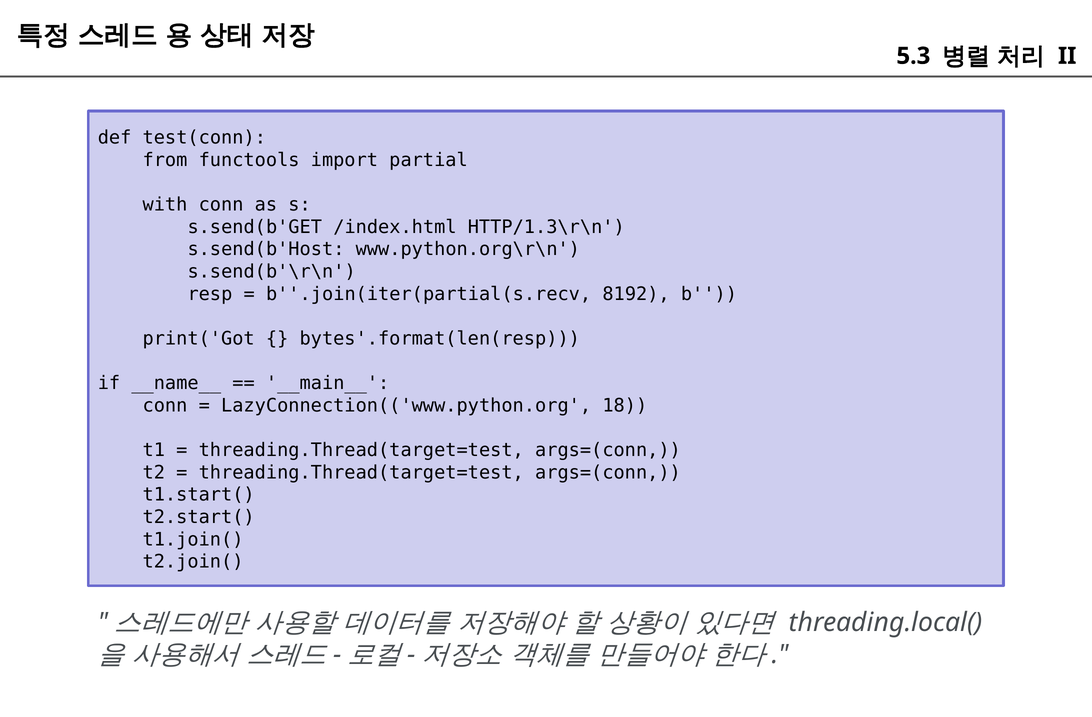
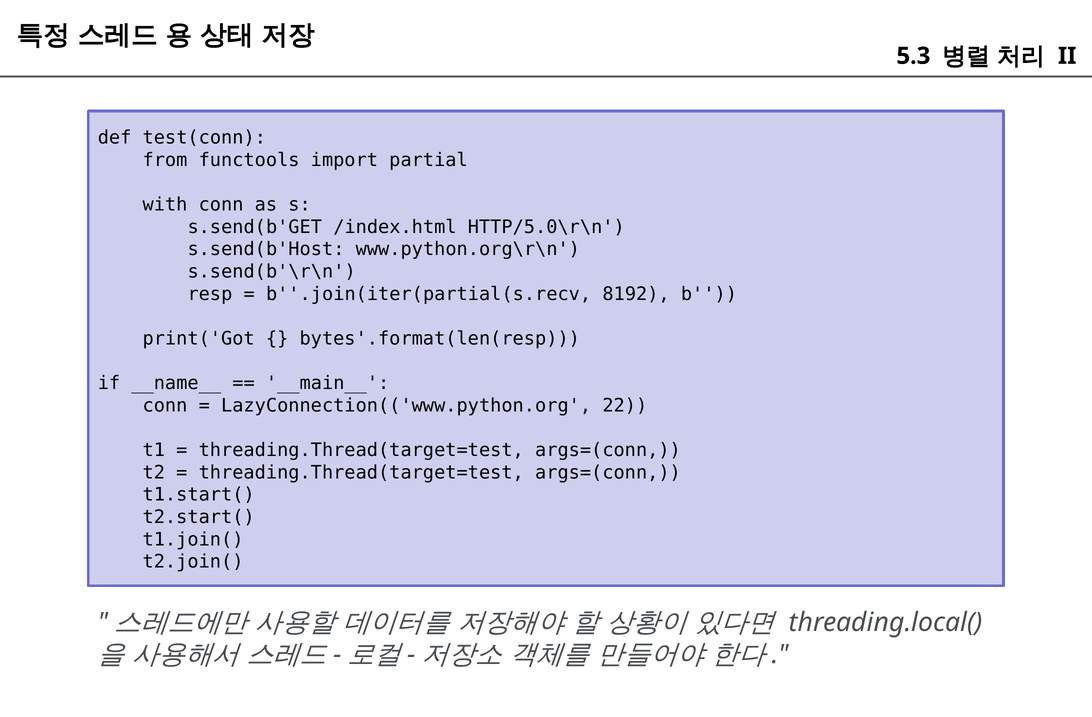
HTTP/1.3\r\n: HTTP/1.3\r\n -> HTTP/5.0\r\n
18: 18 -> 22
